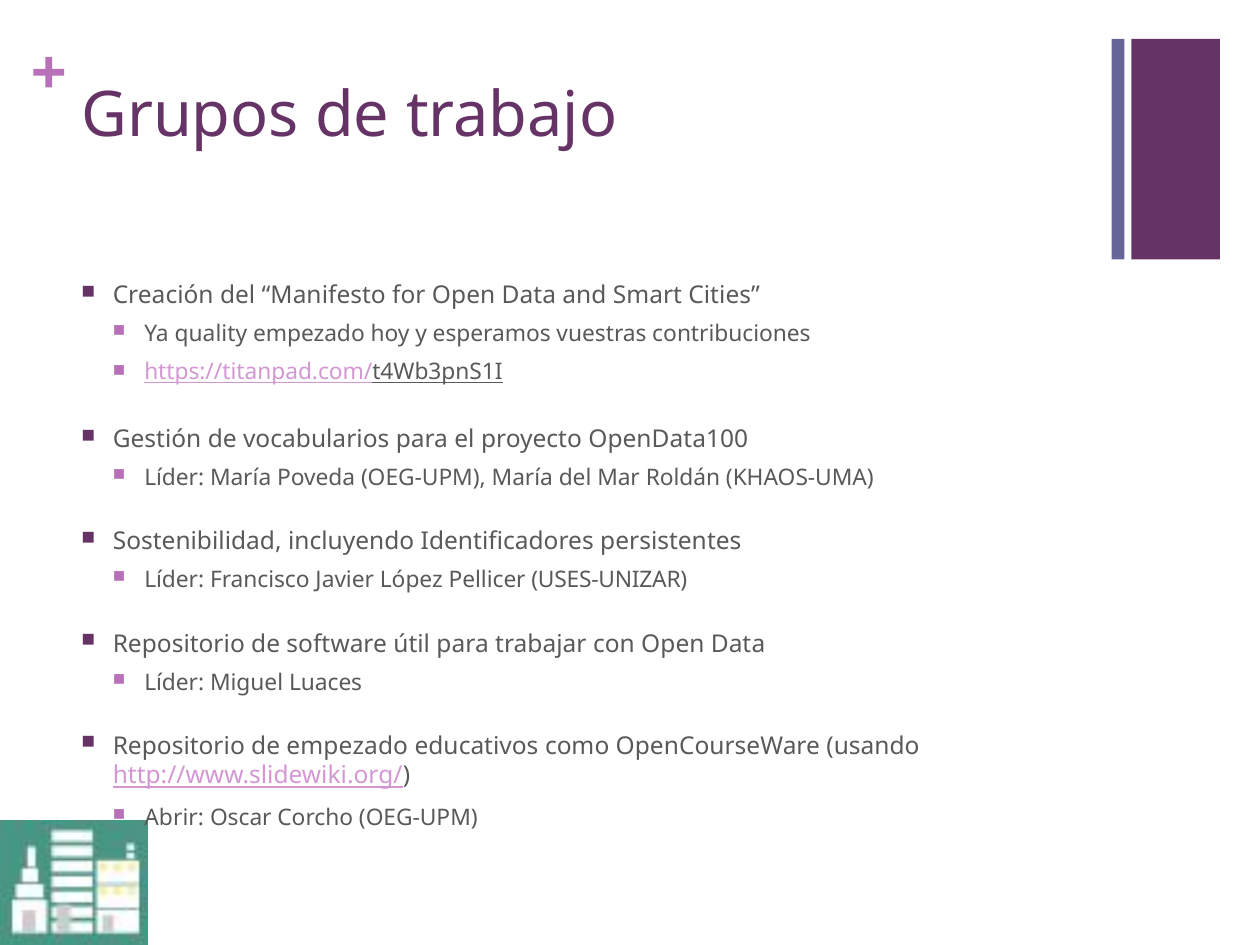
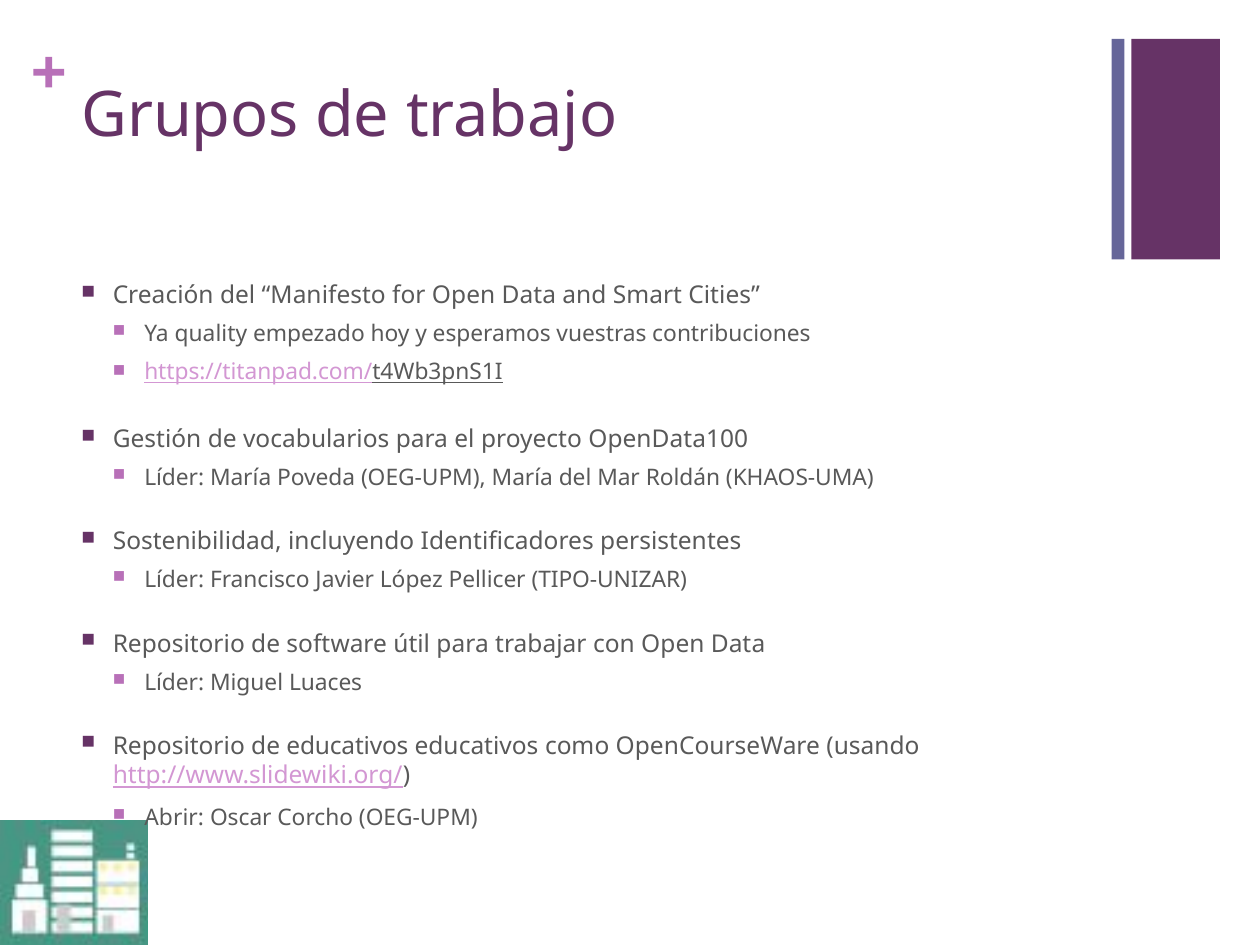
USES-UNIZAR: USES-UNIZAR -> TIPO-UNIZAR
de empezado: empezado -> educativos
